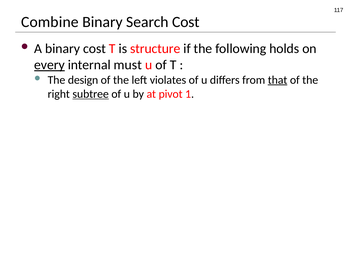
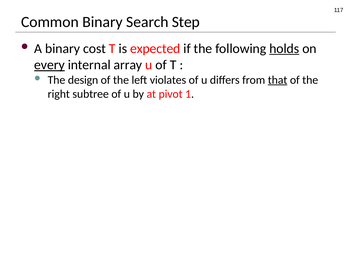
Combine: Combine -> Common
Search Cost: Cost -> Step
structure: structure -> expected
holds underline: none -> present
must: must -> array
subtree underline: present -> none
